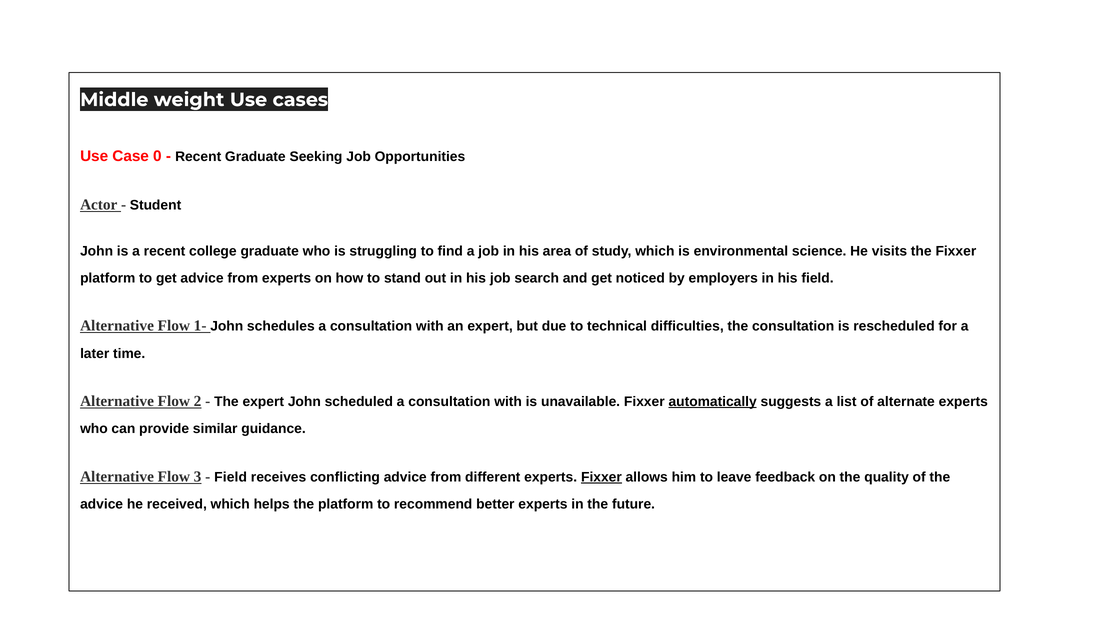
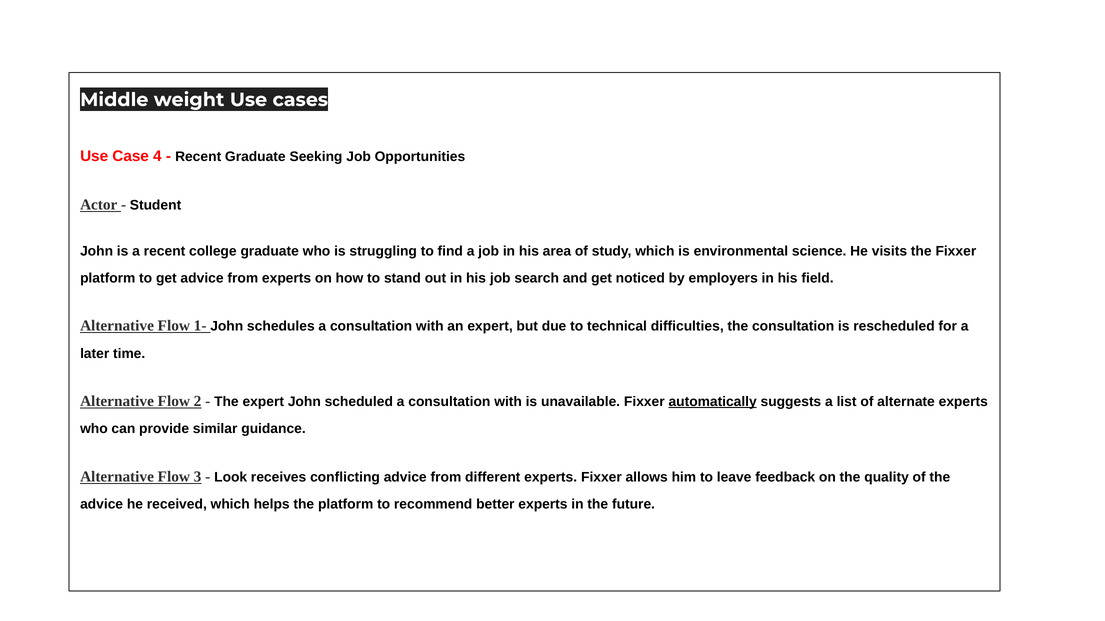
0: 0 -> 4
Field at (231, 477): Field -> Look
Fixxer at (601, 477) underline: present -> none
